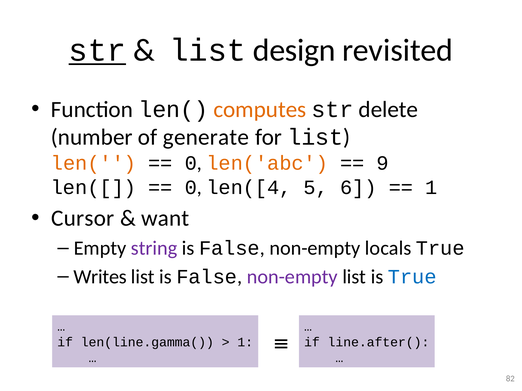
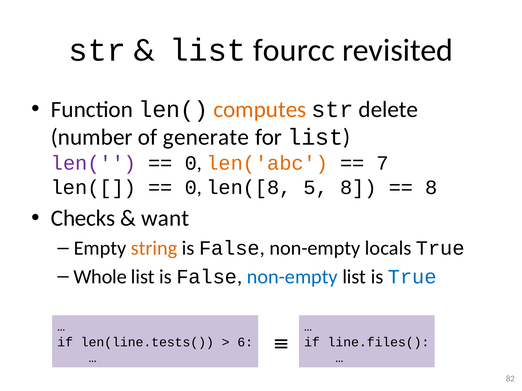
str at (97, 51) underline: present -> none
design: design -> fourcc
len( at (93, 163) colour: orange -> purple
9: 9 -> 7
len([4: len([4 -> len([8
5 6: 6 -> 8
1 at (431, 188): 1 -> 8
Cursor: Cursor -> Checks
string colour: purple -> orange
Writes: Writes -> Whole
non-empty at (292, 277) colour: purple -> blue
len(line.gamma(: len(line.gamma( -> len(line.tests(
1 at (245, 343): 1 -> 6
line.after(: line.after( -> line.files(
